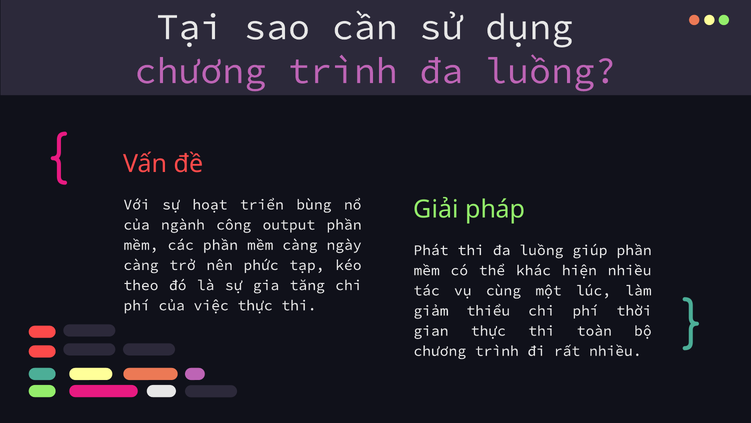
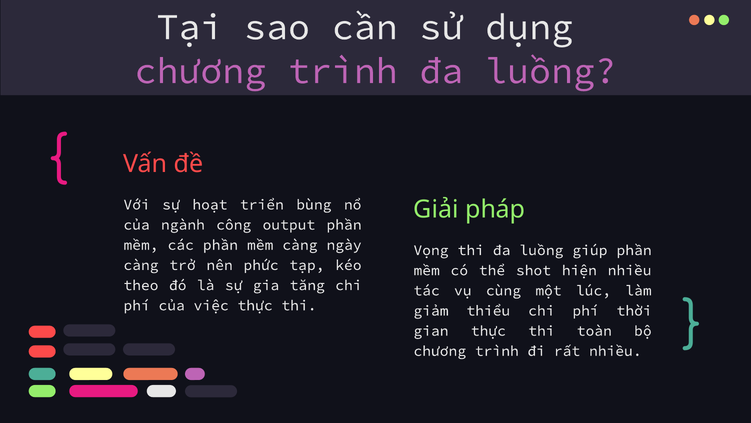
Phát: Phát -> Vọng
khác: khác -> shot
